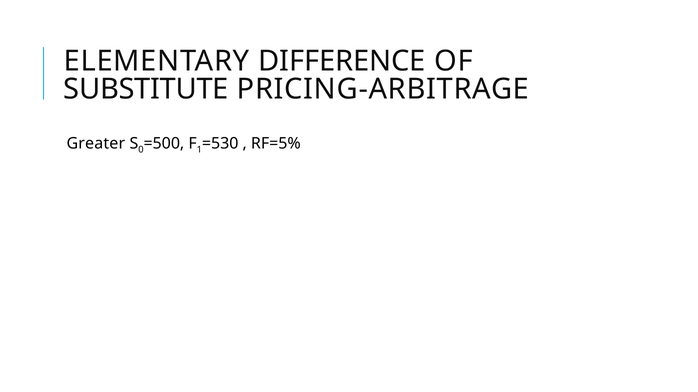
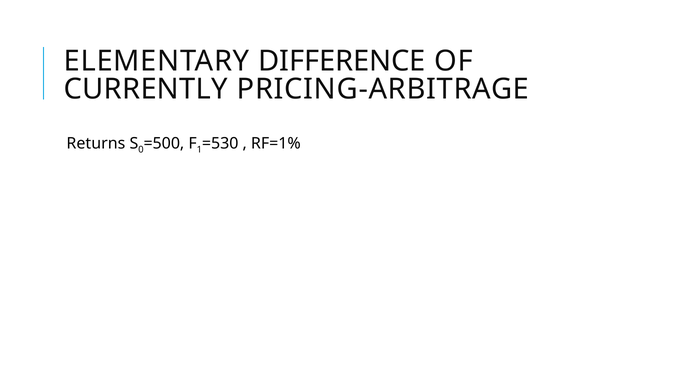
SUBSTITUTE: SUBSTITUTE -> CURRENTLY
Greater: Greater -> Returns
RF=5%: RF=5% -> RF=1%
